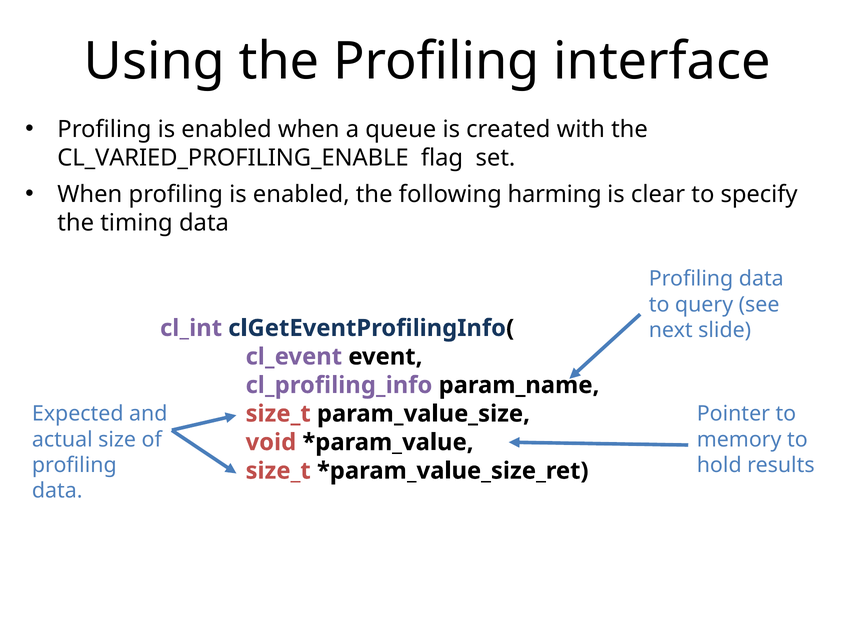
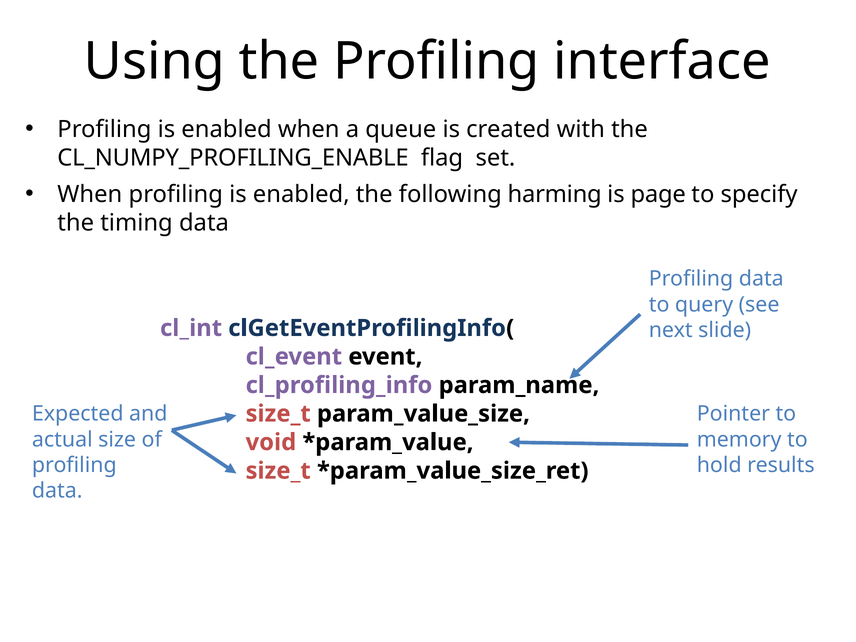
CL_VARIED_PROFILING_ENABLE: CL_VARIED_PROFILING_ENABLE -> CL_NUMPY_PROFILING_ENABLE
clear: clear -> page
